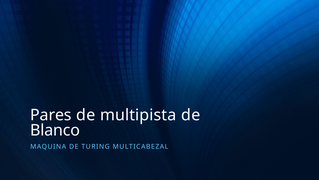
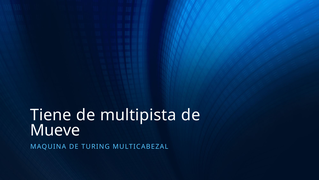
Pares: Pares -> Tiene
Blanco: Blanco -> Mueve
